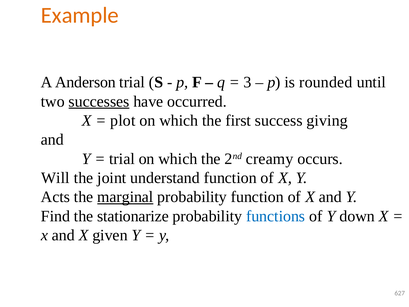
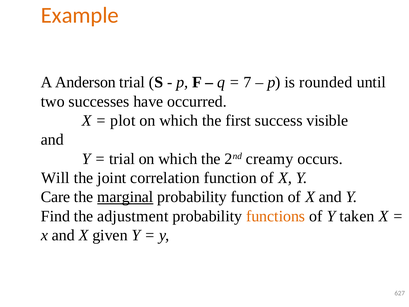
3: 3 -> 7
successes underline: present -> none
giving: giving -> visible
understand: understand -> correlation
Acts: Acts -> Care
stationarize: stationarize -> adjustment
functions colour: blue -> orange
down: down -> taken
